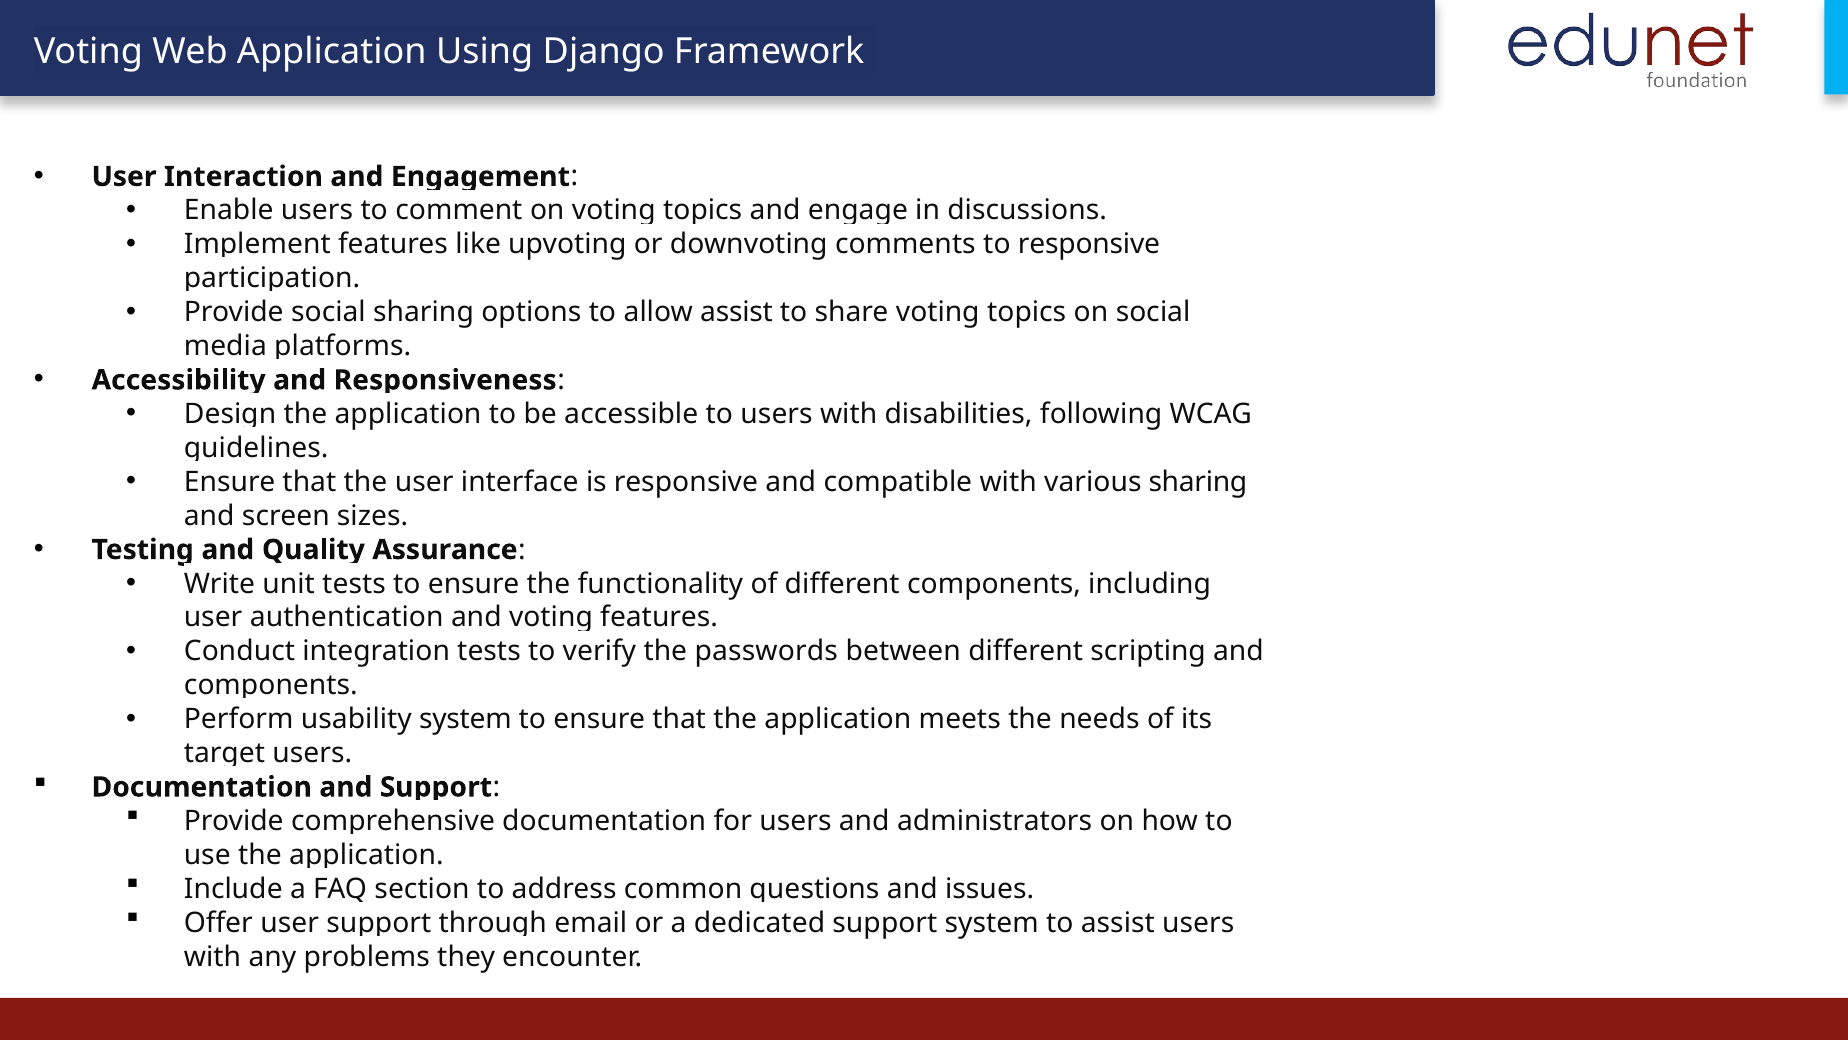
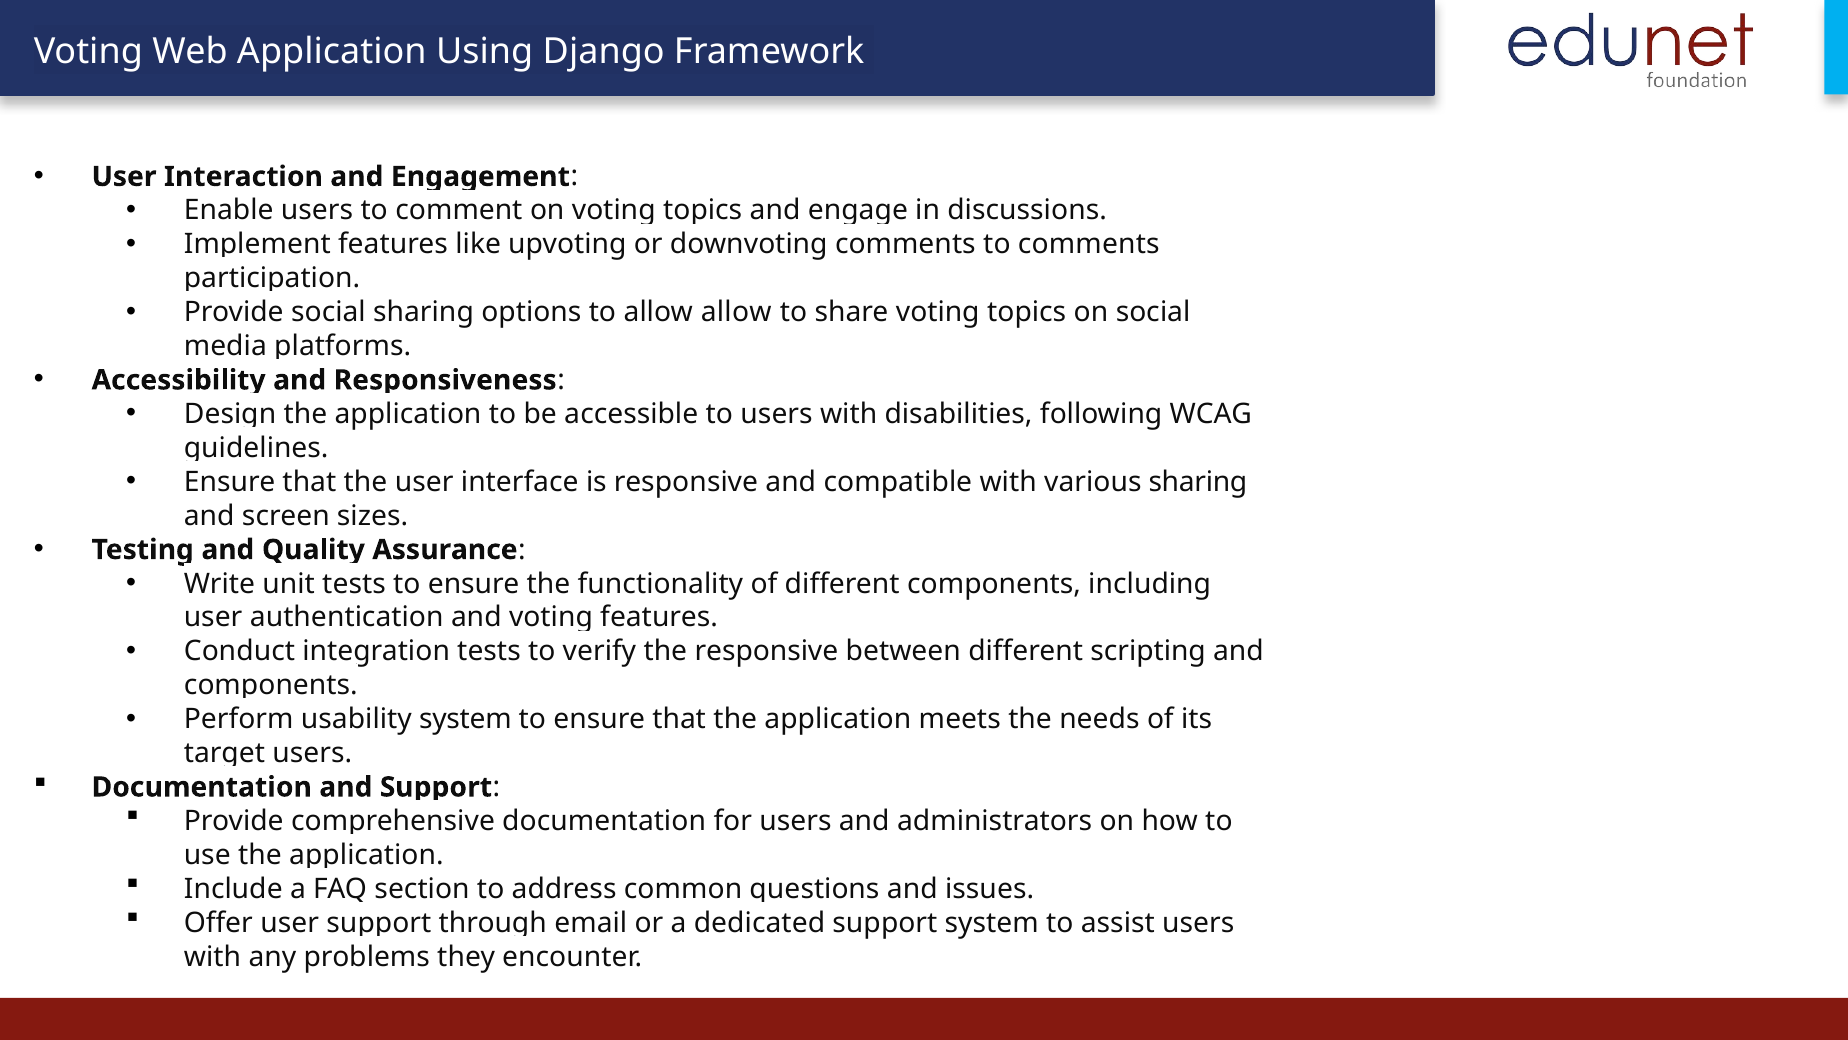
to responsive: responsive -> comments
allow assist: assist -> allow
the passwords: passwords -> responsive
